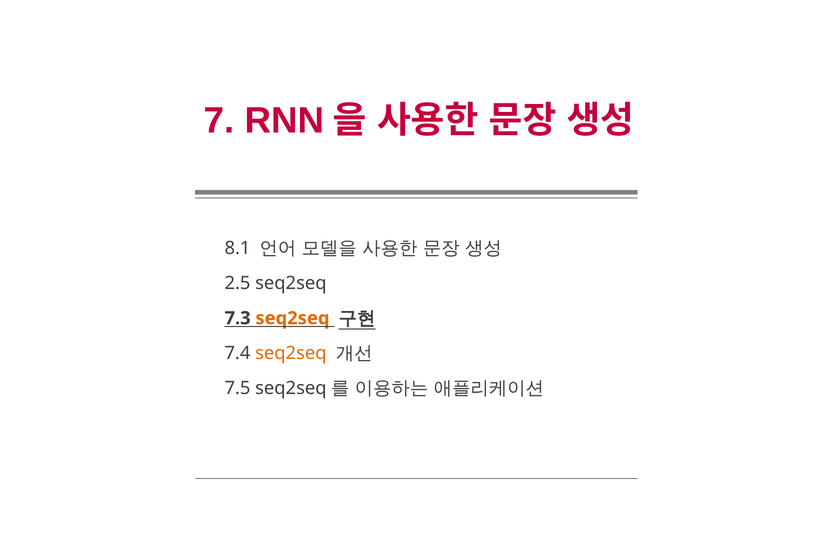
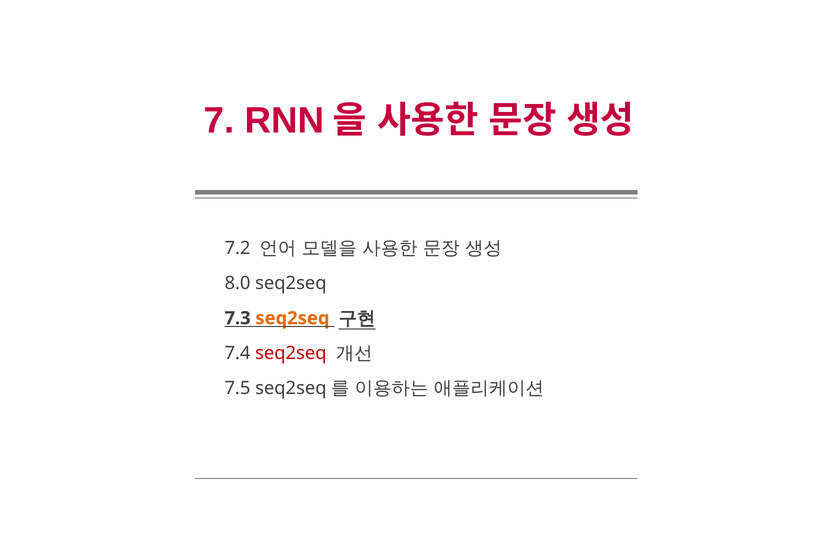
8.1: 8.1 -> 7.2
2.5: 2.5 -> 8.0
seq2seq at (291, 353) colour: orange -> red
